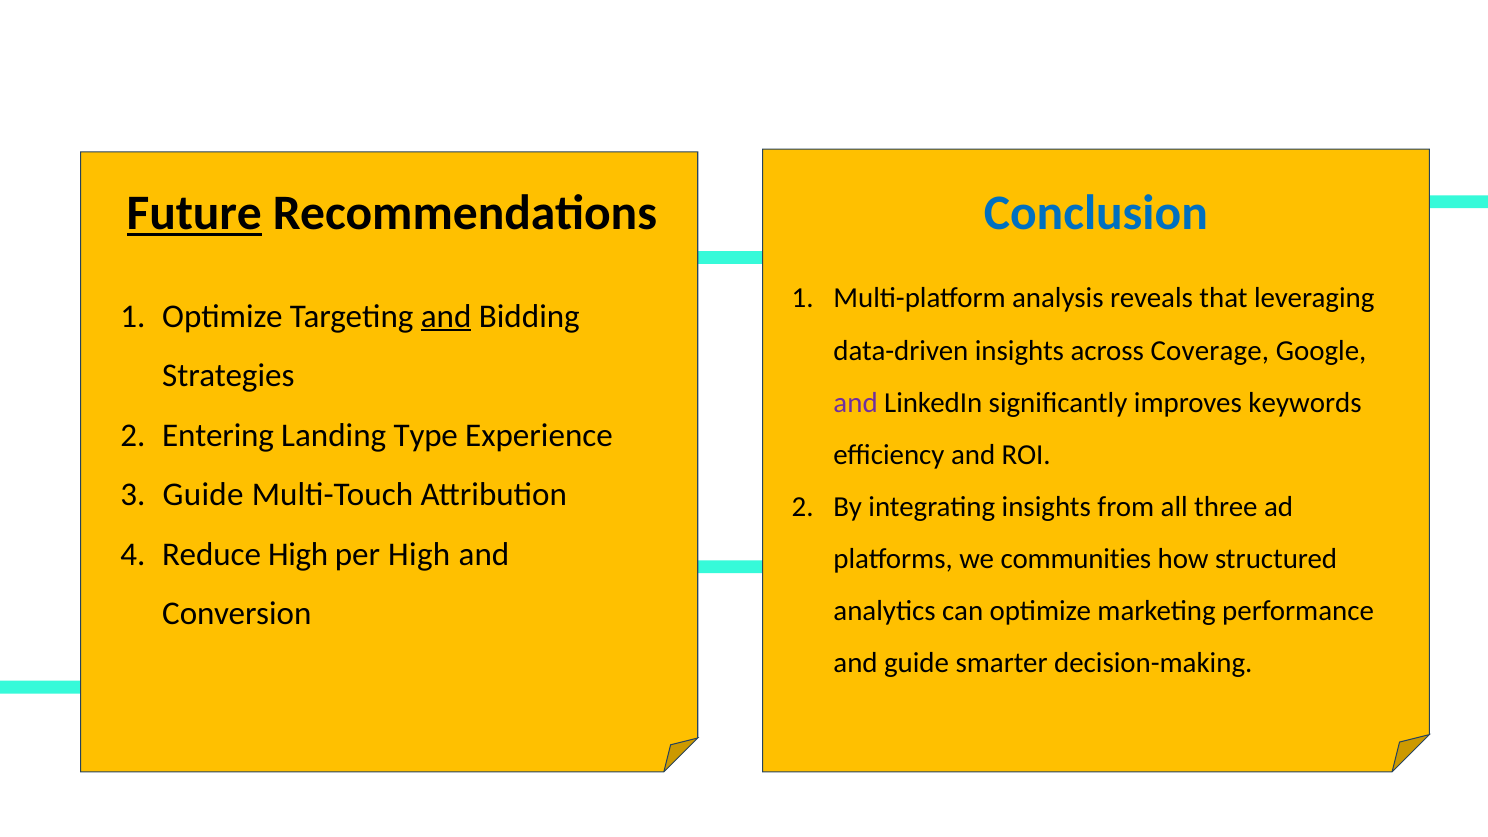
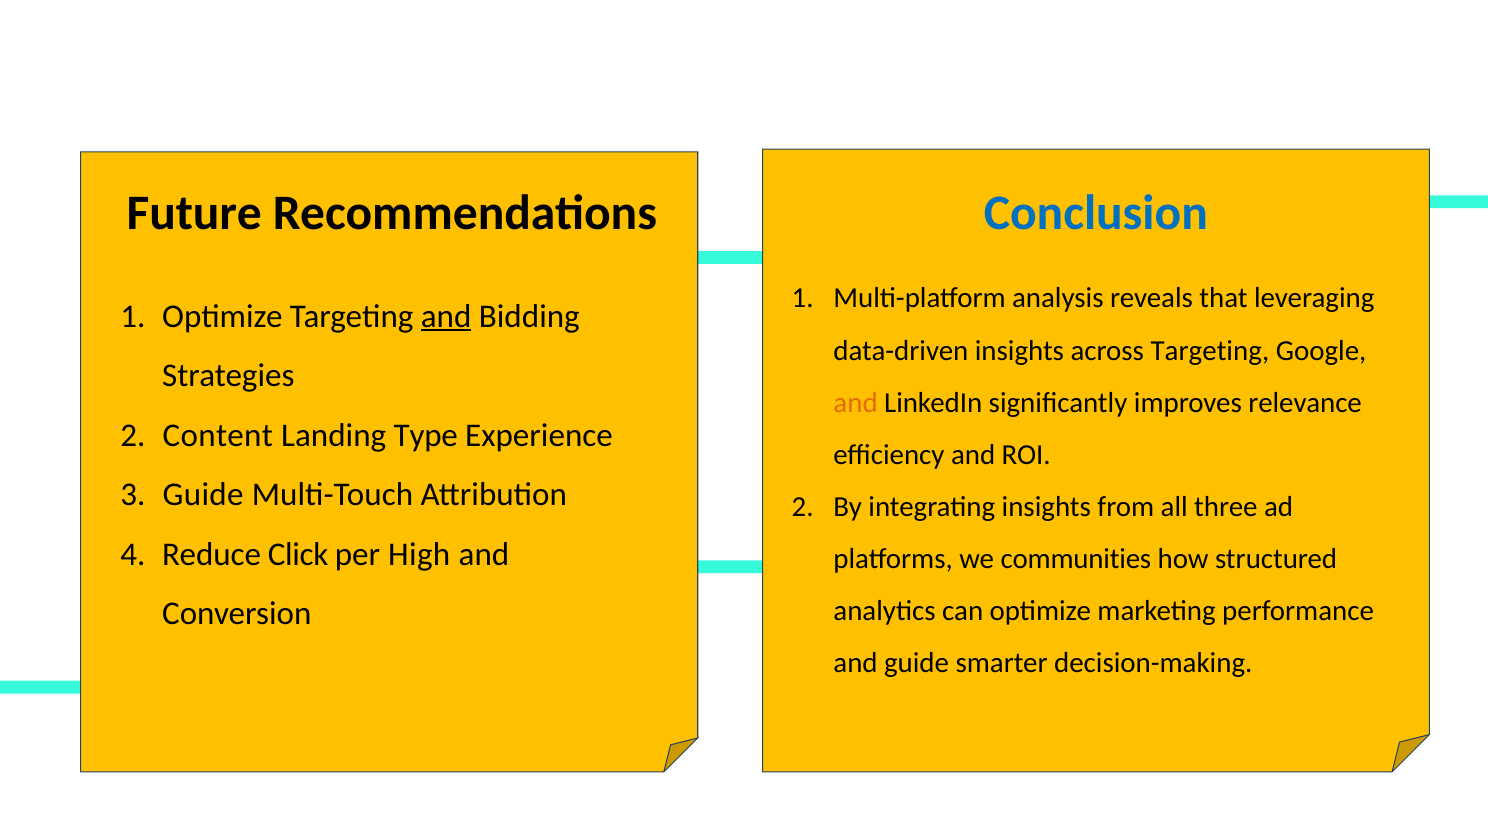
Future underline: present -> none
across Coverage: Coverage -> Targeting
and at (856, 403) colour: purple -> orange
keywords: keywords -> relevance
Entering: Entering -> Content
Reduce High: High -> Click
